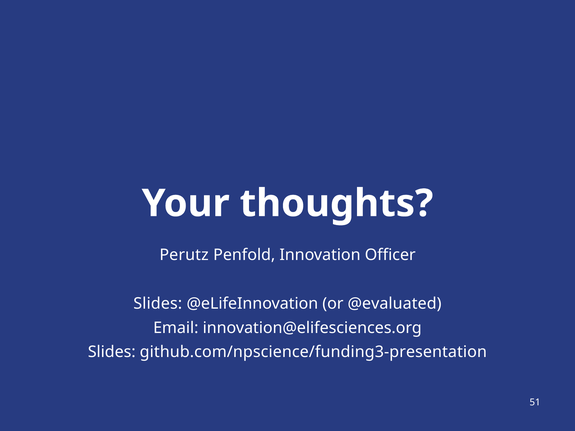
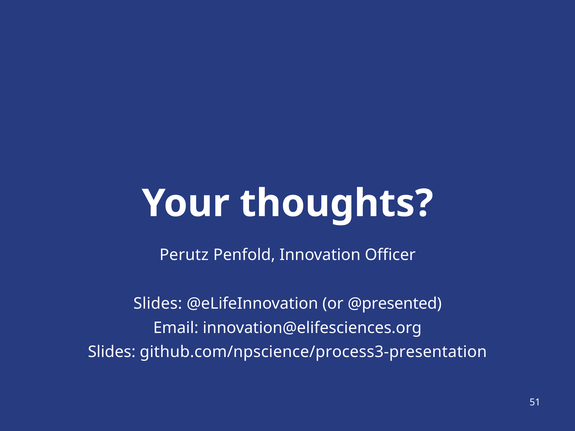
@evaluated: @evaluated -> @presented
github.com/npscience/funding3-presentation: github.com/npscience/funding3-presentation -> github.com/npscience/process3-presentation
